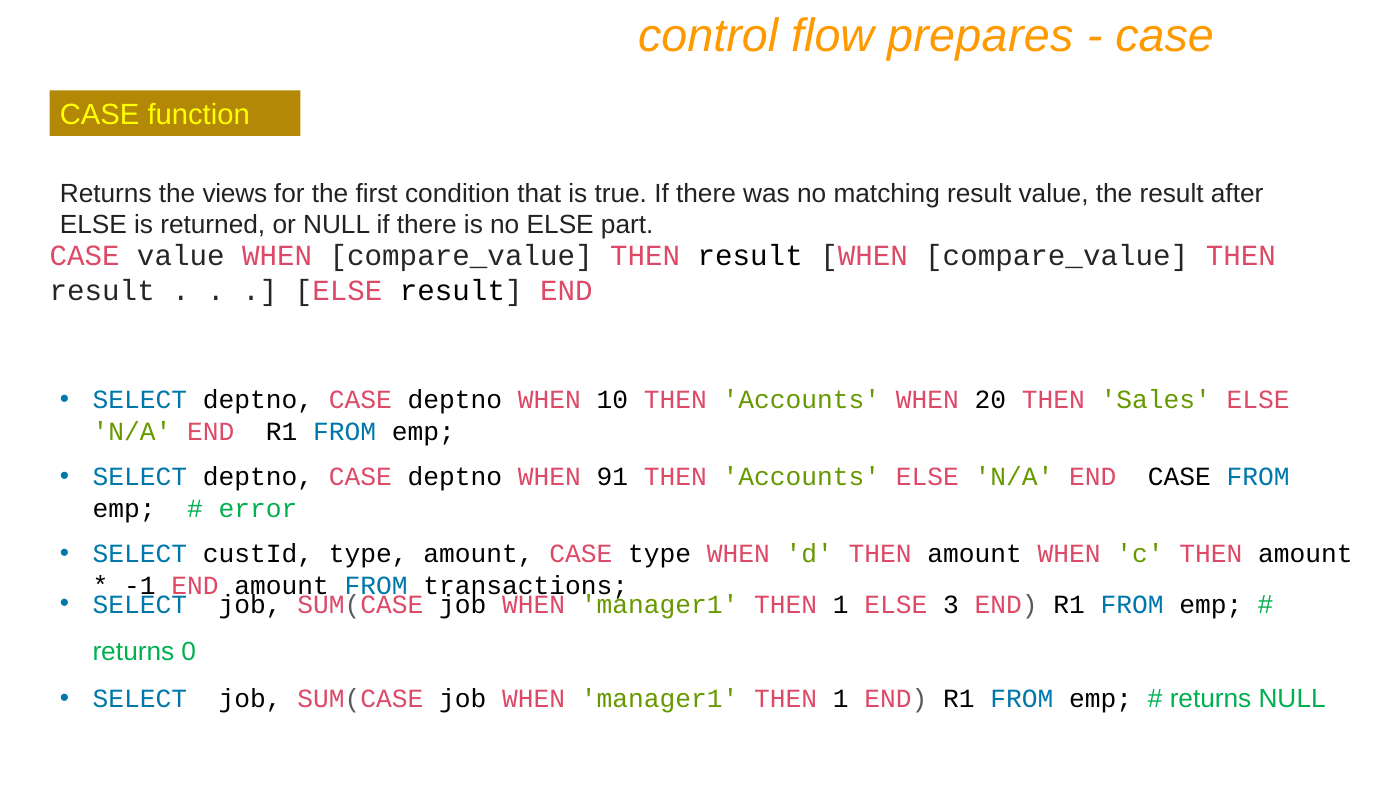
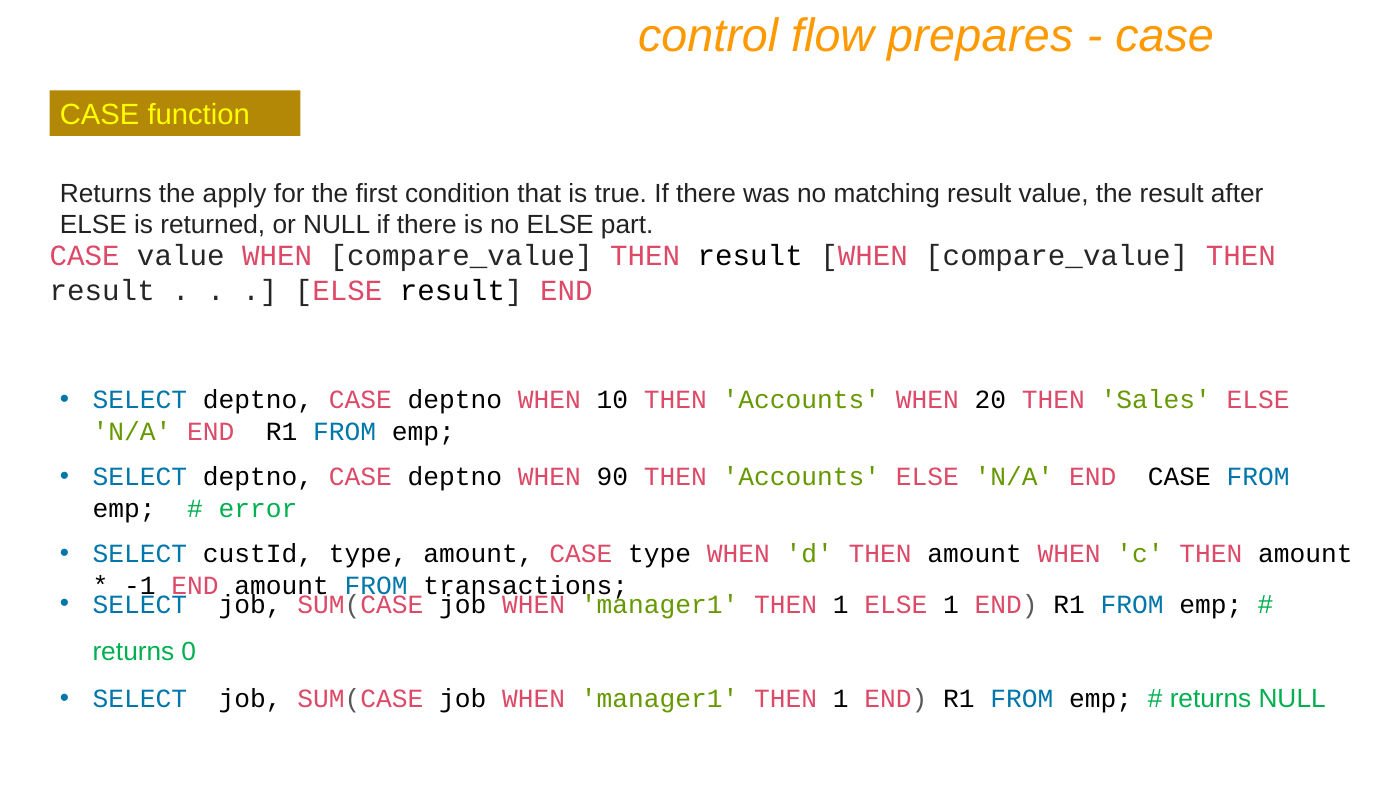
views: views -> apply
91: 91 -> 90
ELSE 3: 3 -> 1
